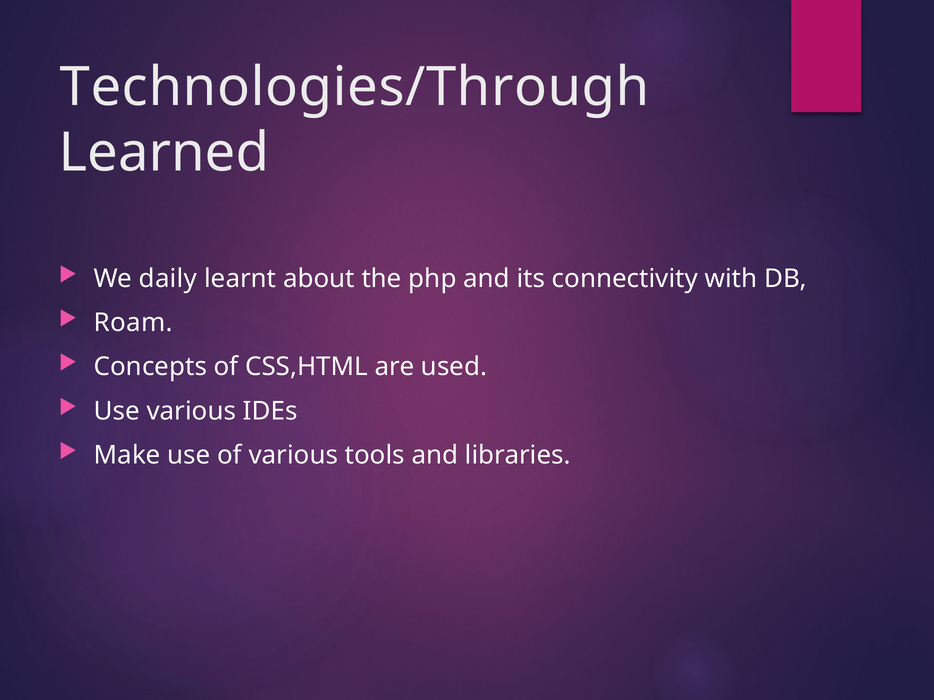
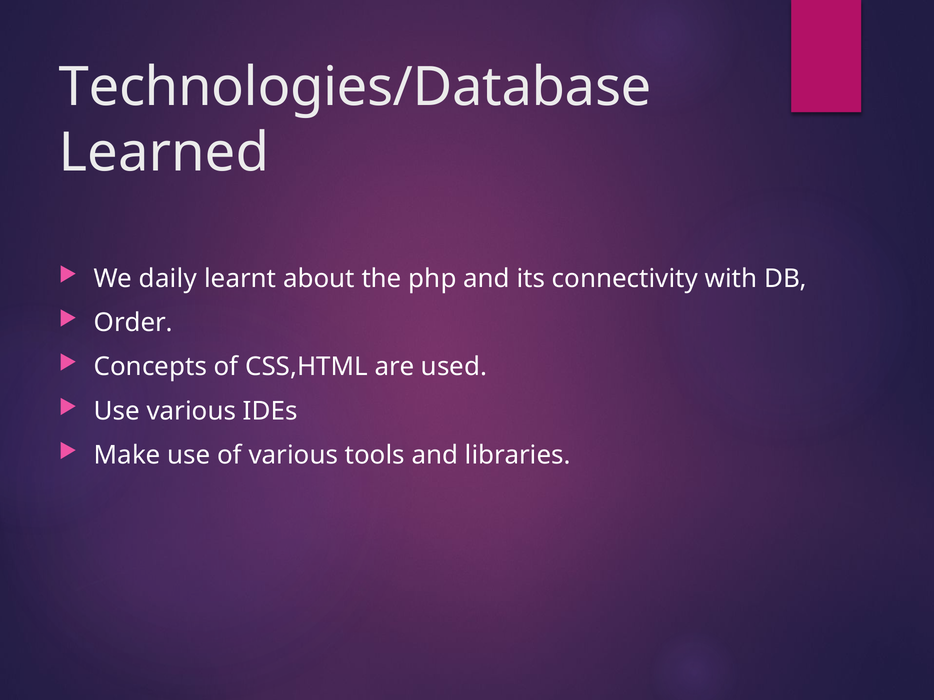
Technologies/Through: Technologies/Through -> Technologies/Database
Roam: Roam -> Order
